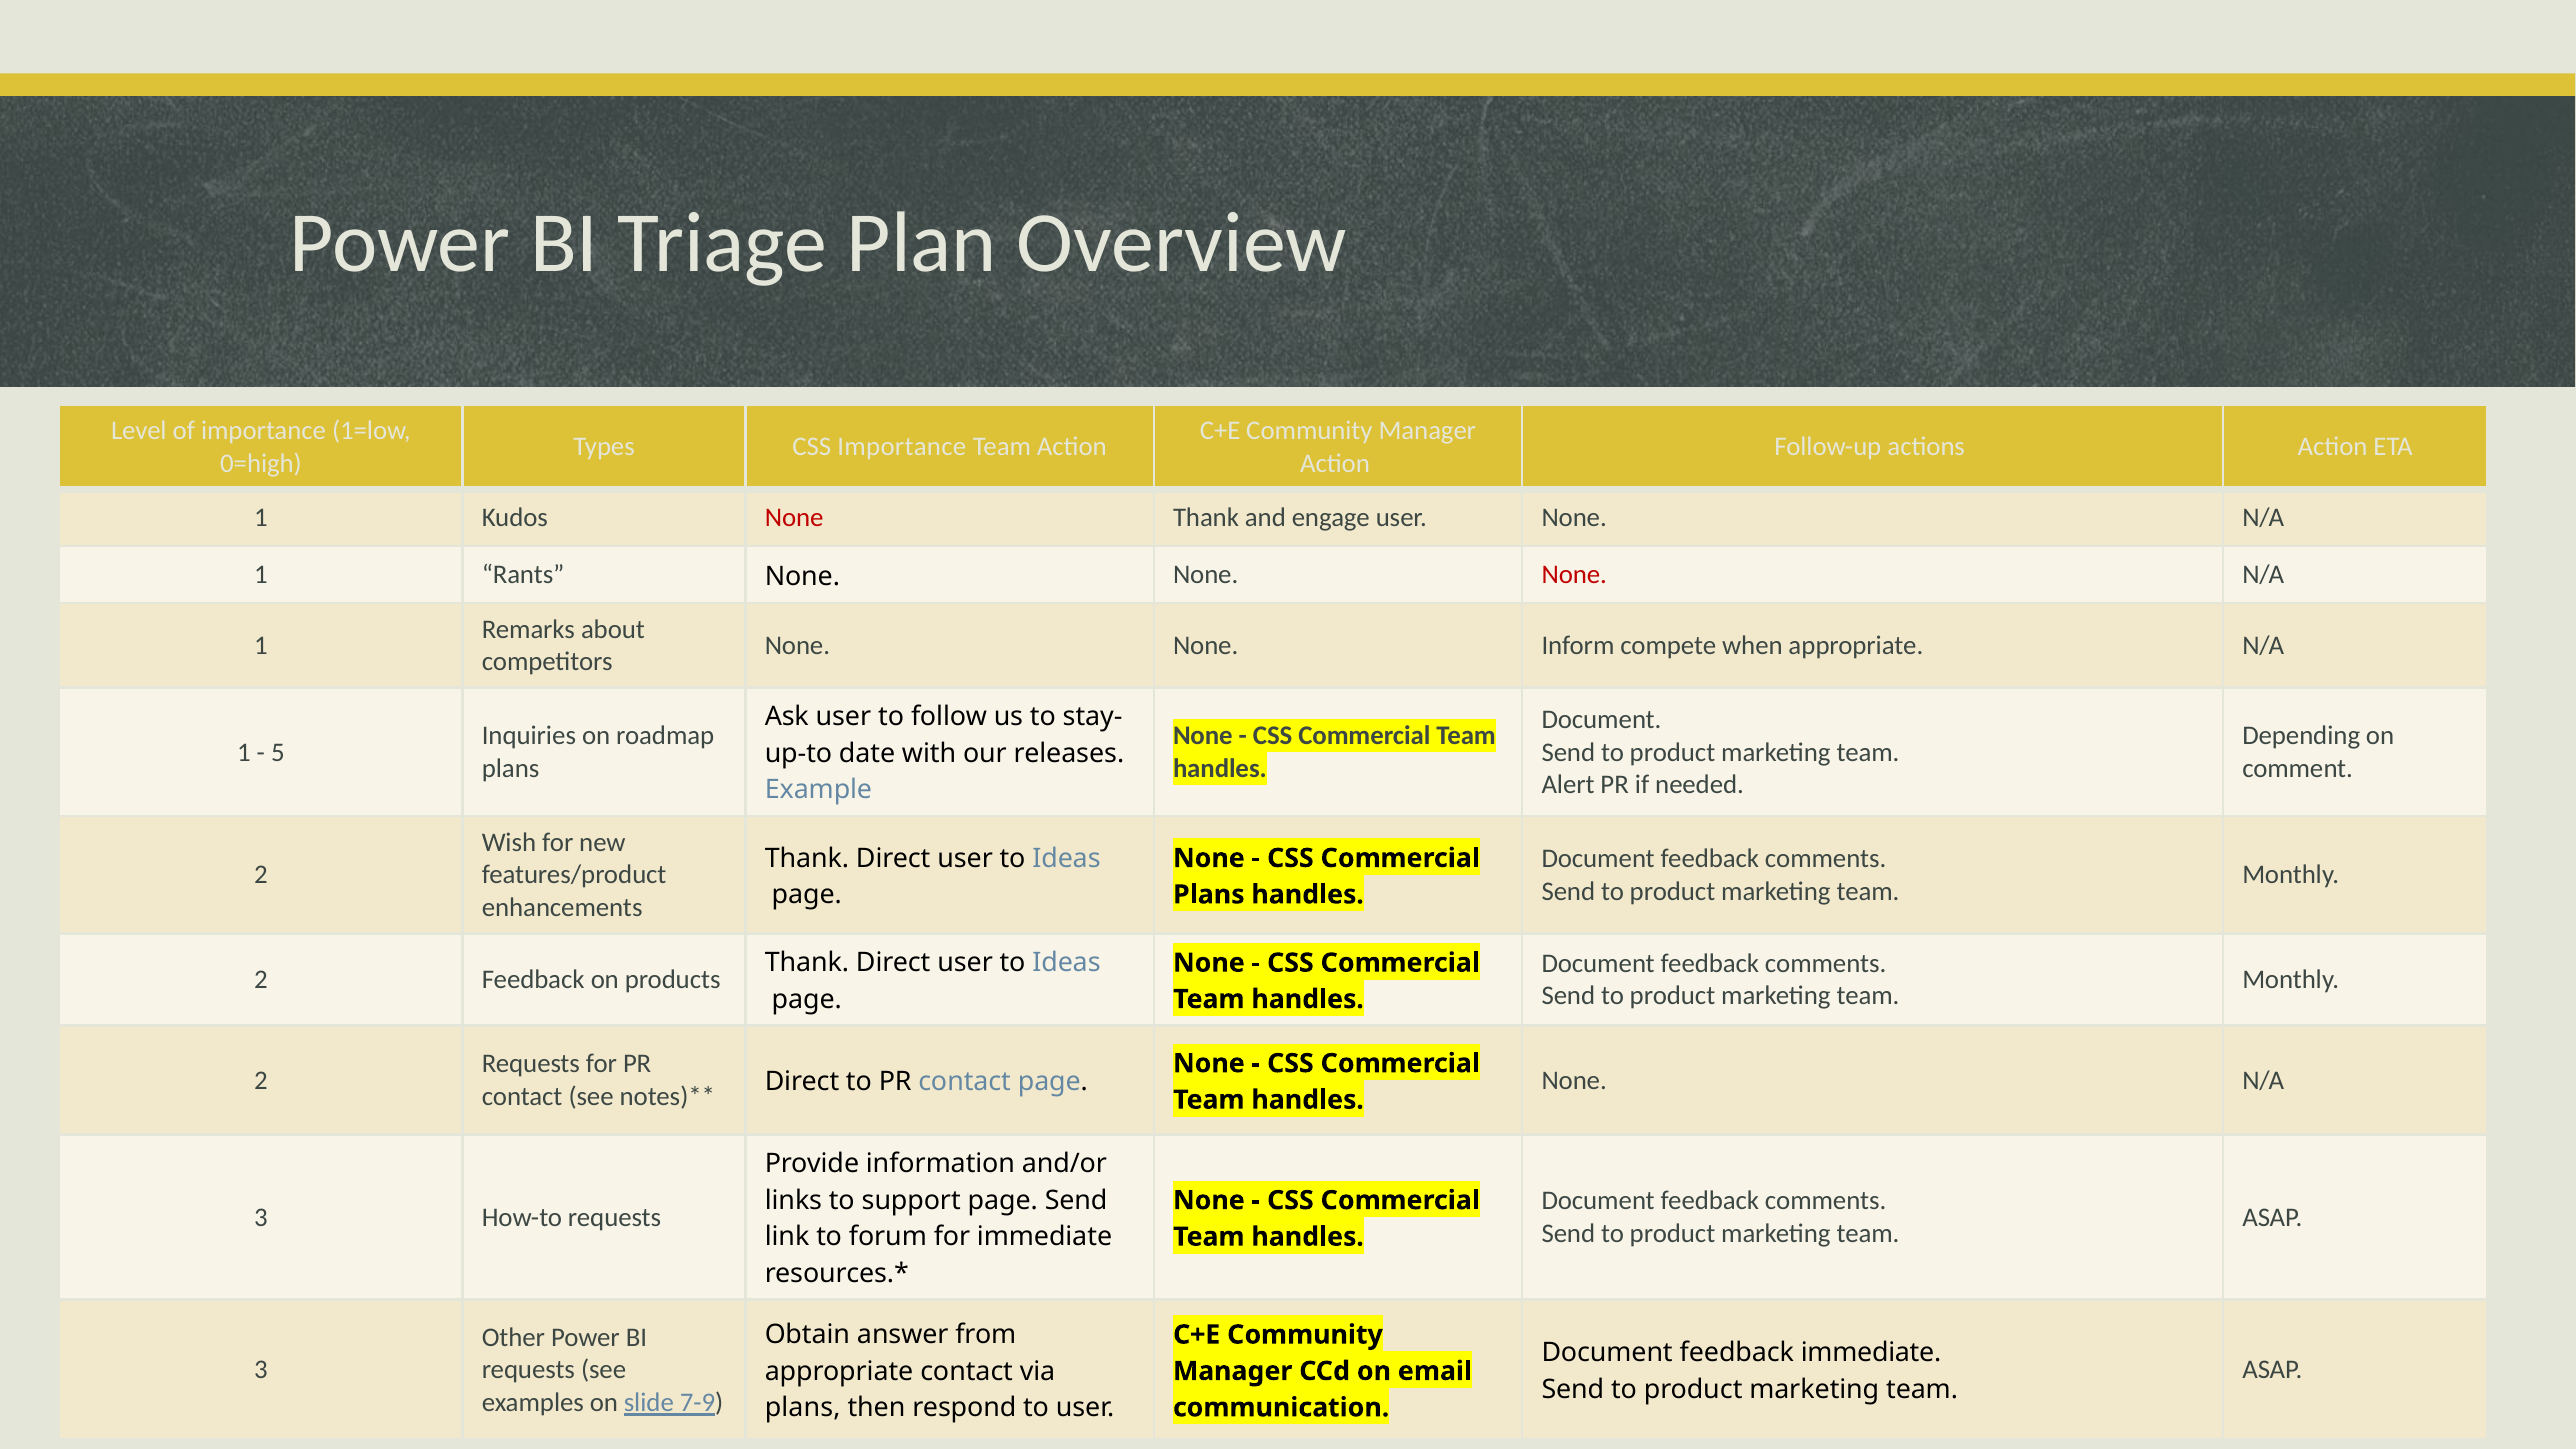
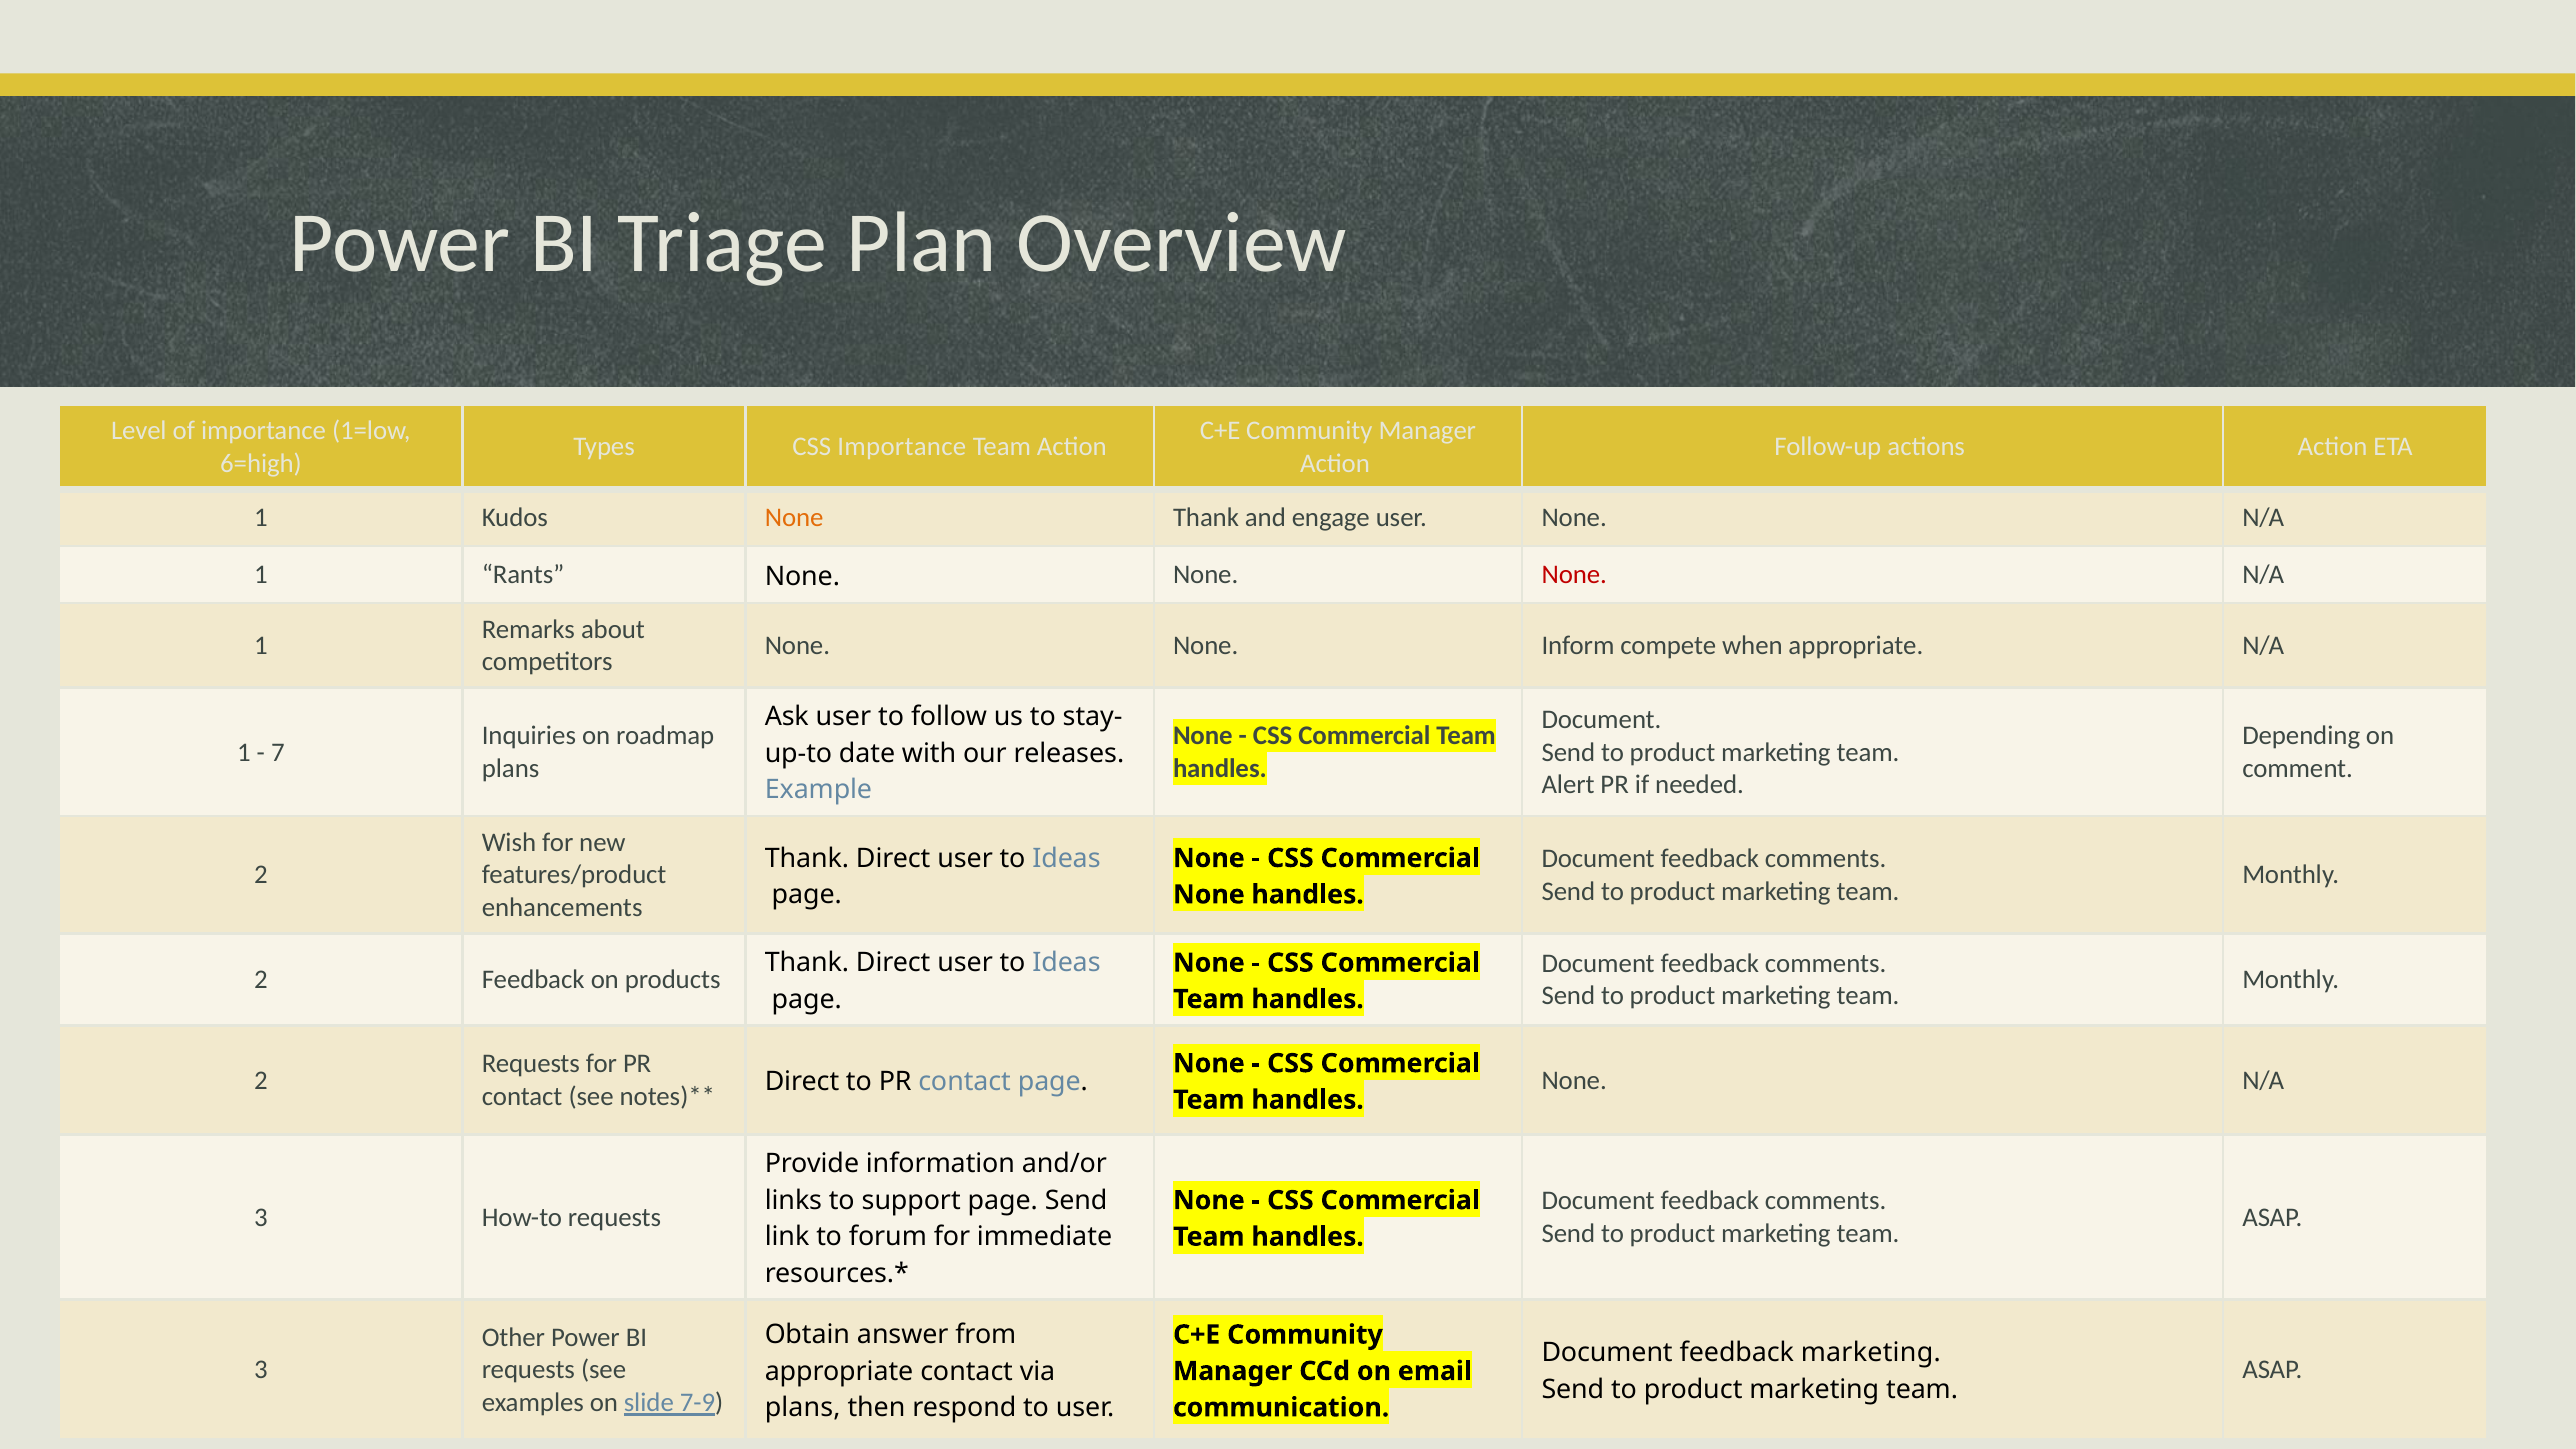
0=high: 0=high -> 6=high
None at (794, 518) colour: red -> orange
5: 5 -> 7
Plans at (1209, 895): Plans -> None
feedback immediate: immediate -> marketing
